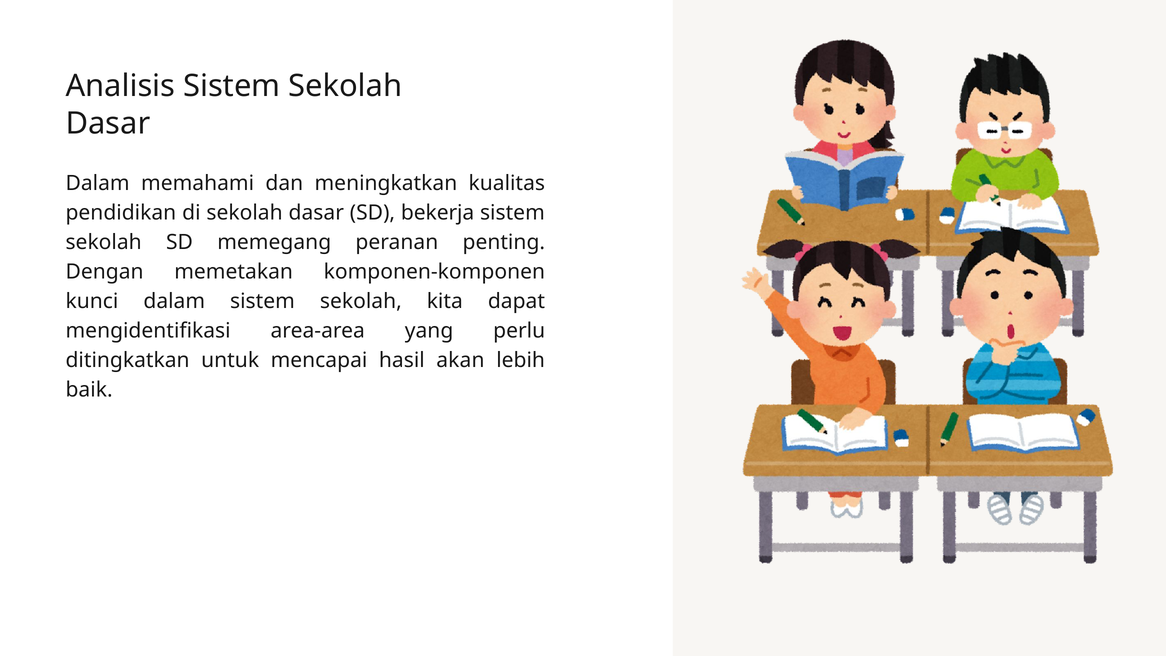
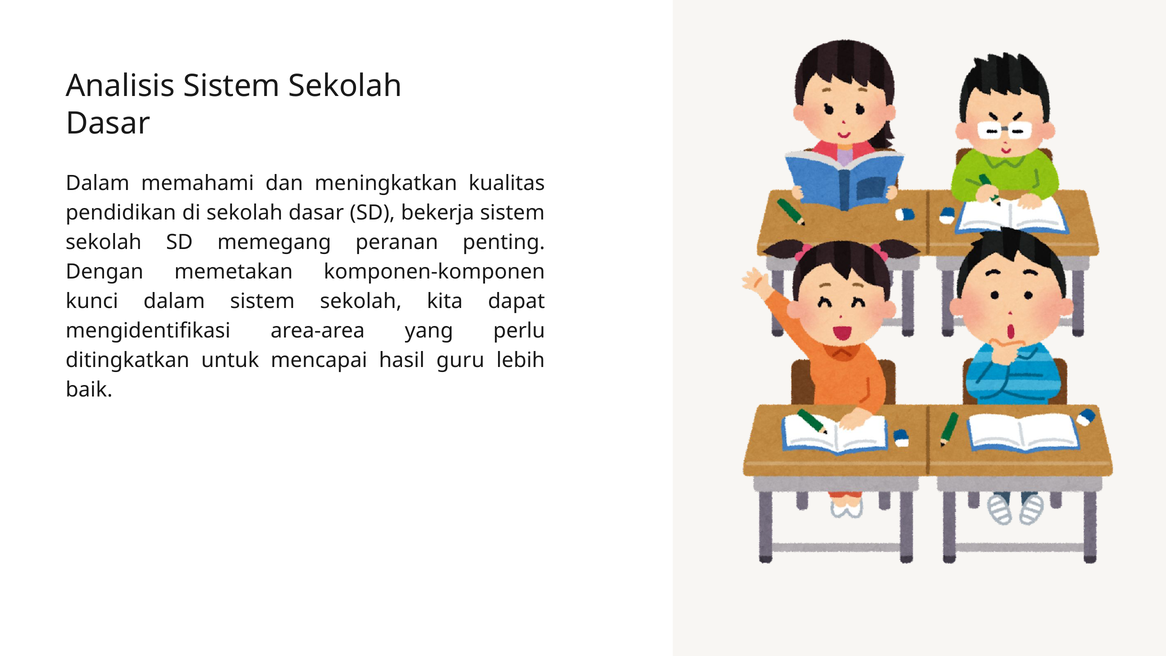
akan: akan -> guru
